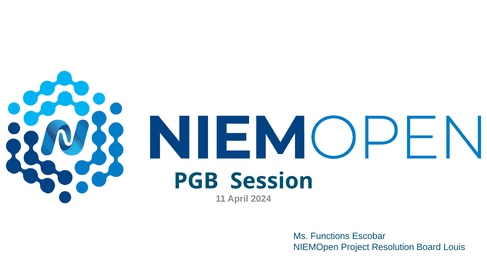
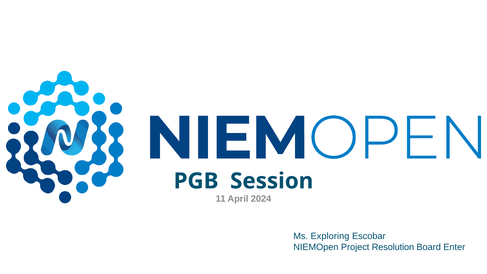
Functions: Functions -> Exploring
Louis: Louis -> Enter
